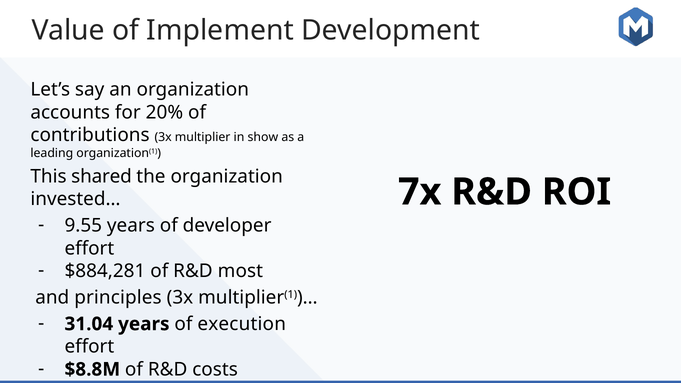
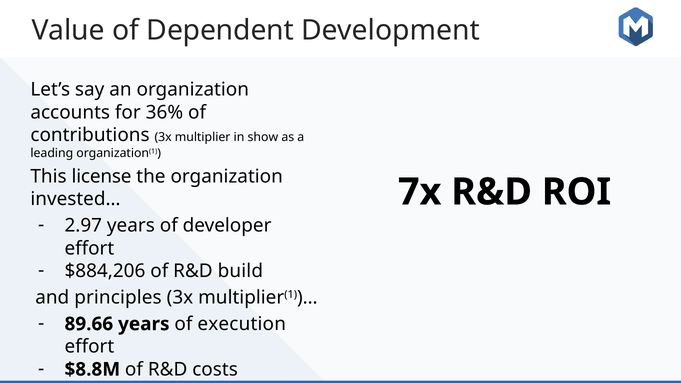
Implement: Implement -> Dependent
20%: 20% -> 36%
shared: shared -> license
9.55: 9.55 -> 2.97
$884,281: $884,281 -> $884,206
most: most -> build
31.04: 31.04 -> 89.66
